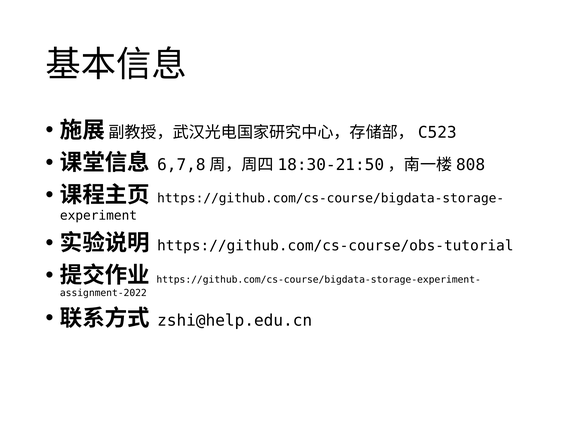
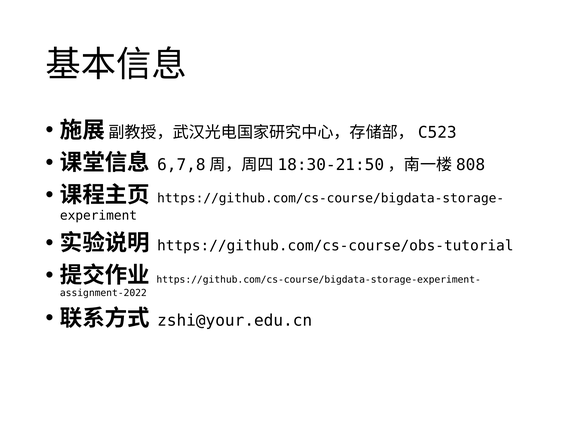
zshi@help.edu.cn: zshi@help.edu.cn -> zshi@your.edu.cn
